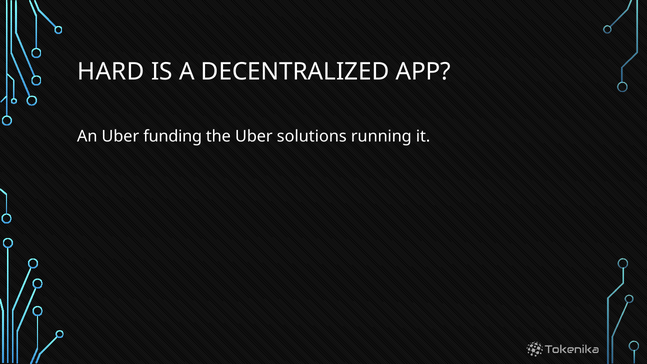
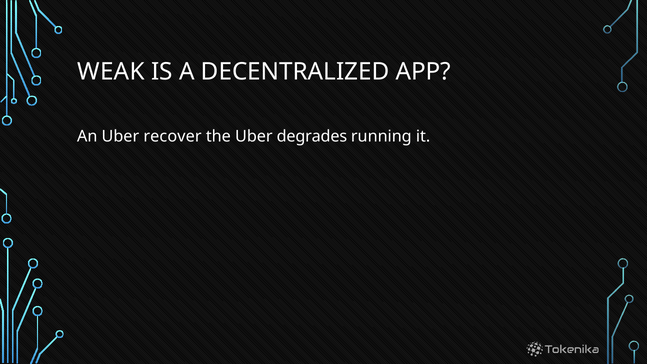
HARD: HARD -> WEAK
funding: funding -> recover
solutions: solutions -> degrades
